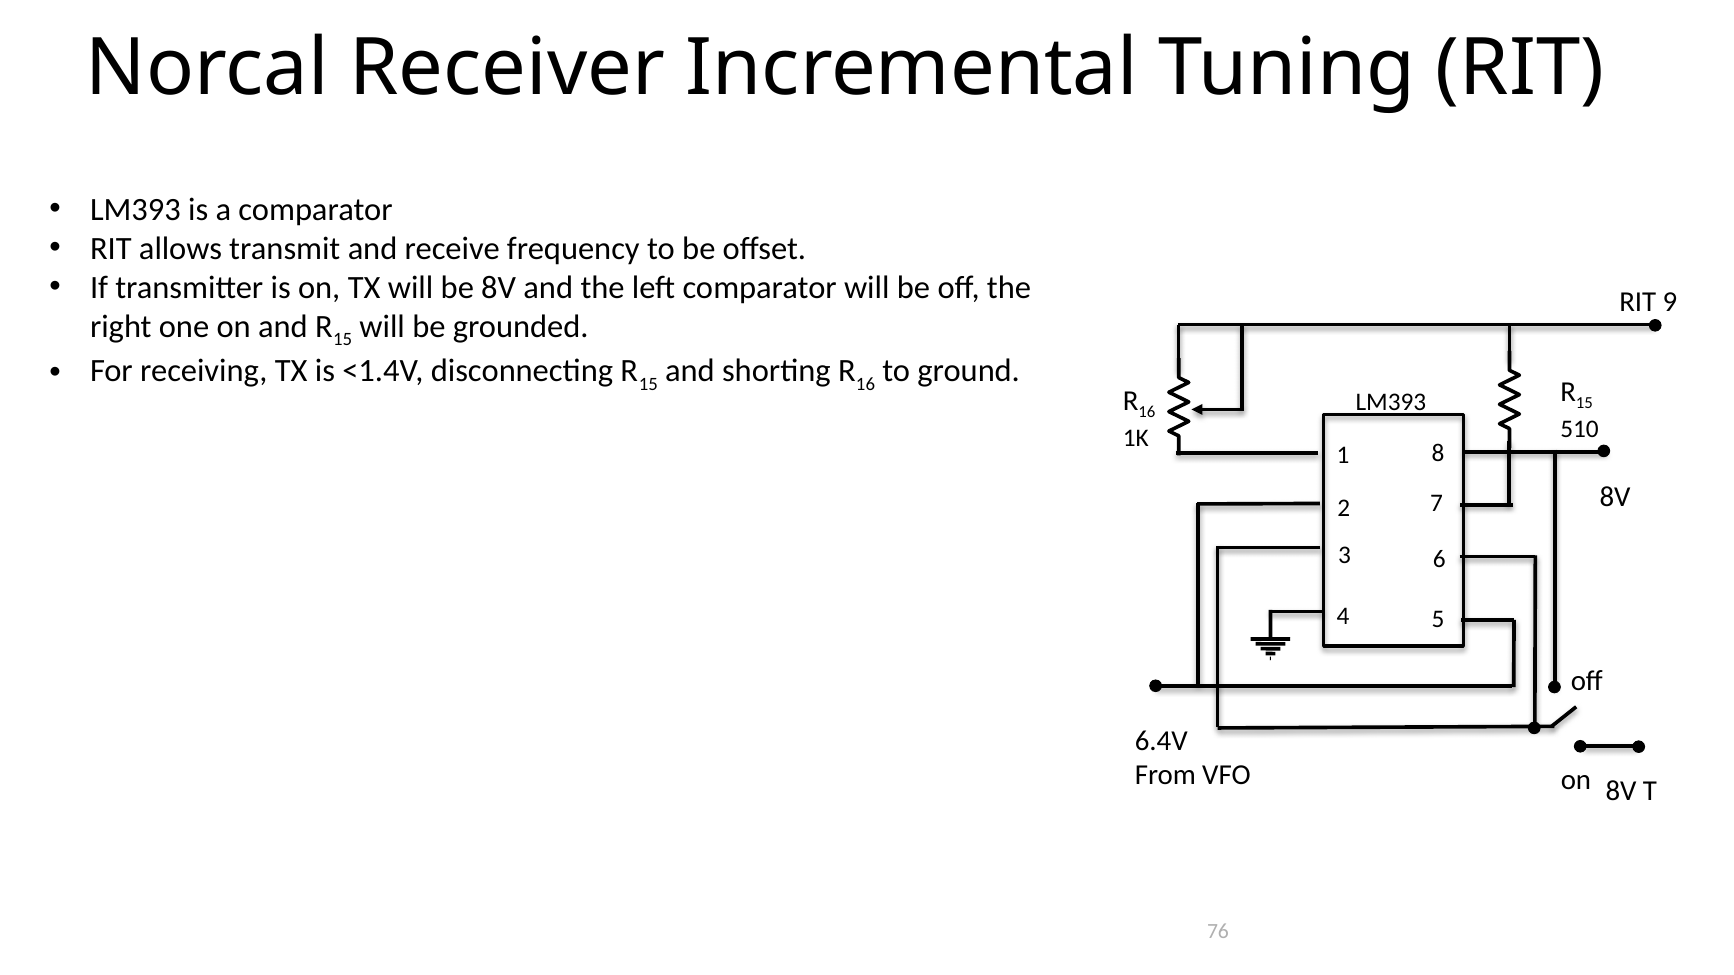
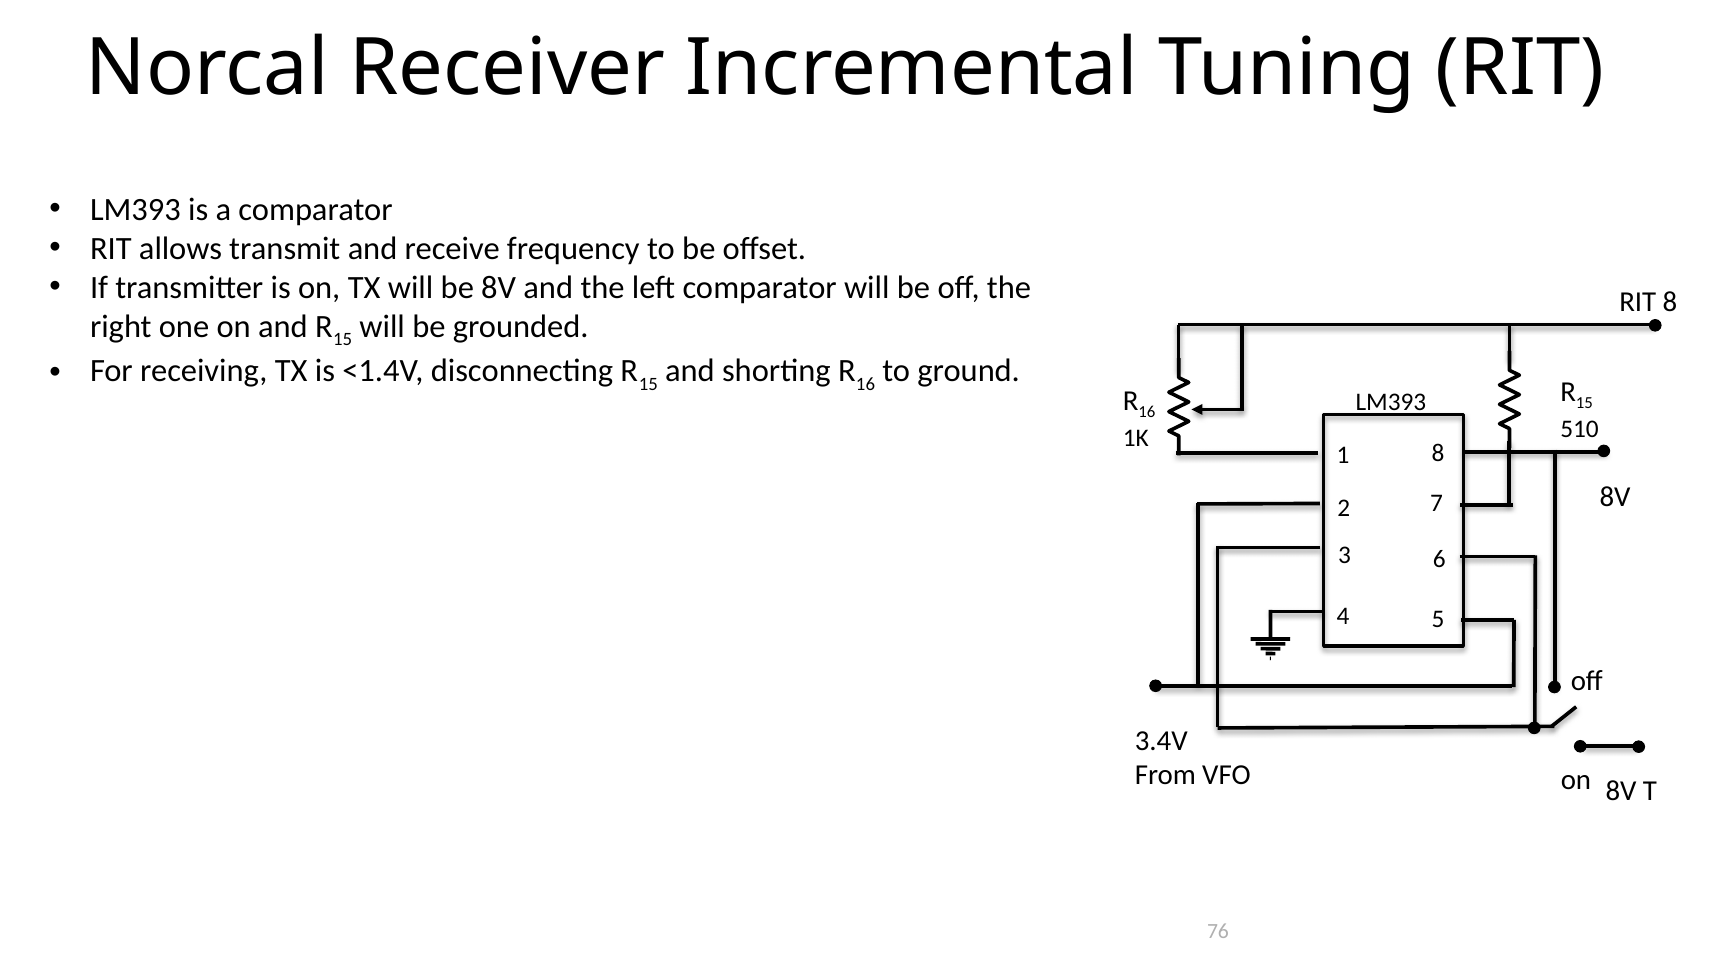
RIT 9: 9 -> 8
6.4V: 6.4V -> 3.4V
